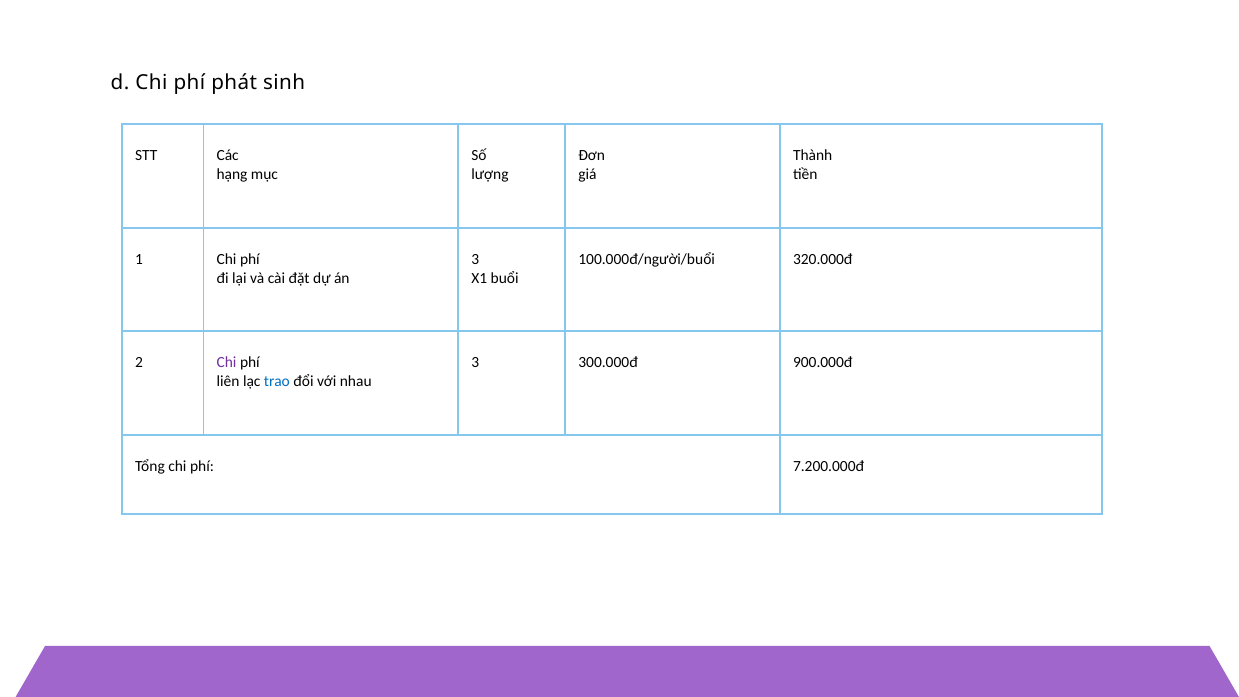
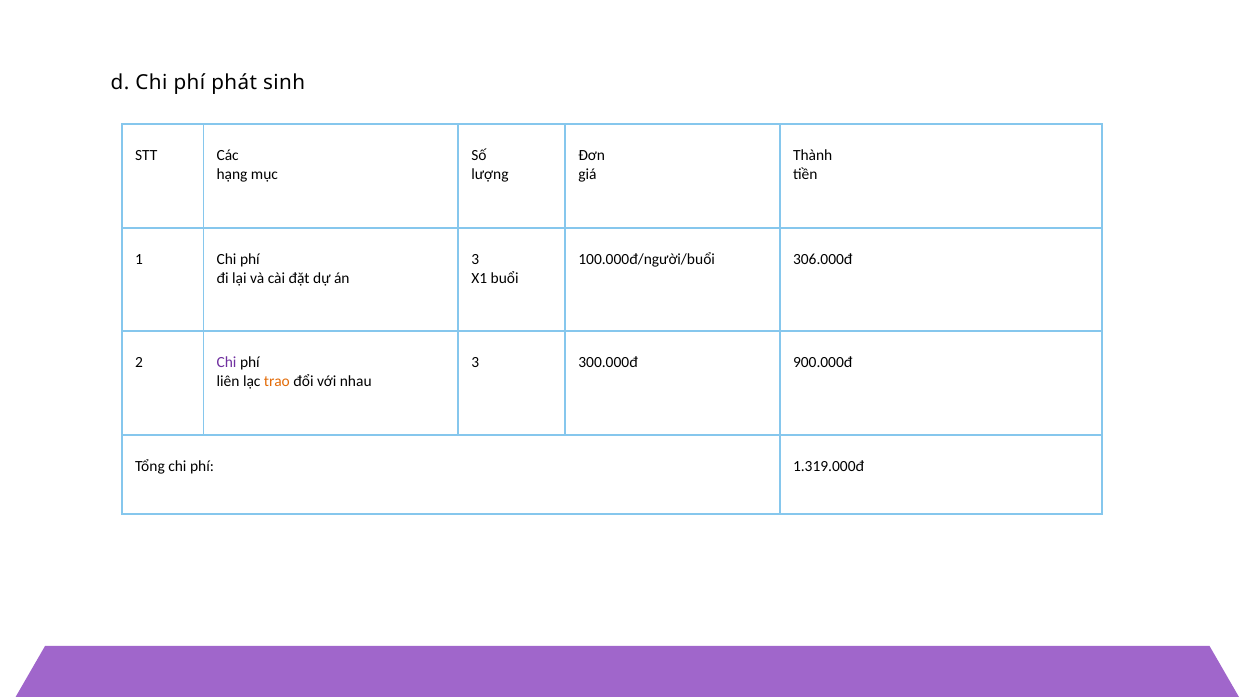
320.000đ: 320.000đ -> 306.000đ
trao colour: blue -> orange
7.200.000đ: 7.200.000đ -> 1.319.000đ
